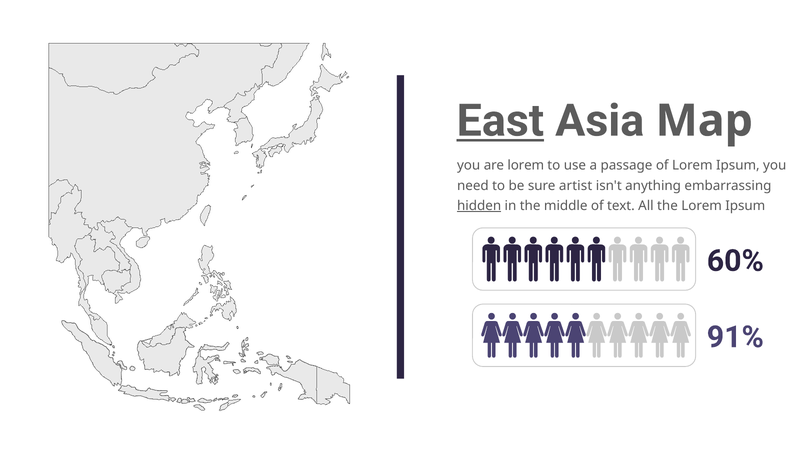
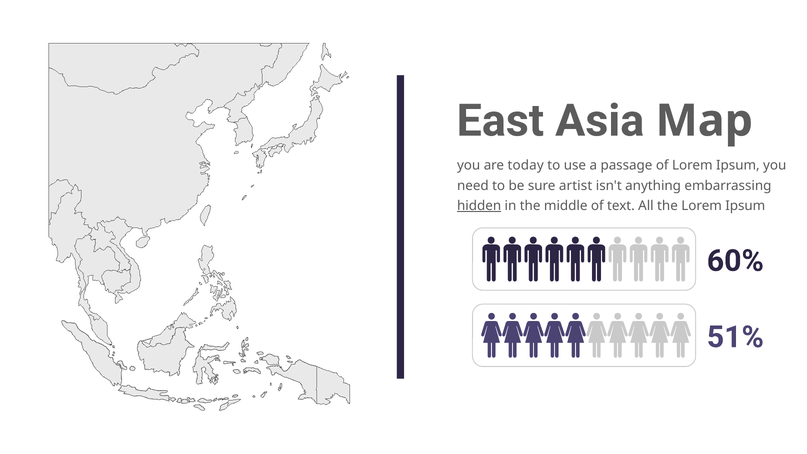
East underline: present -> none
are lorem: lorem -> today
91%: 91% -> 51%
